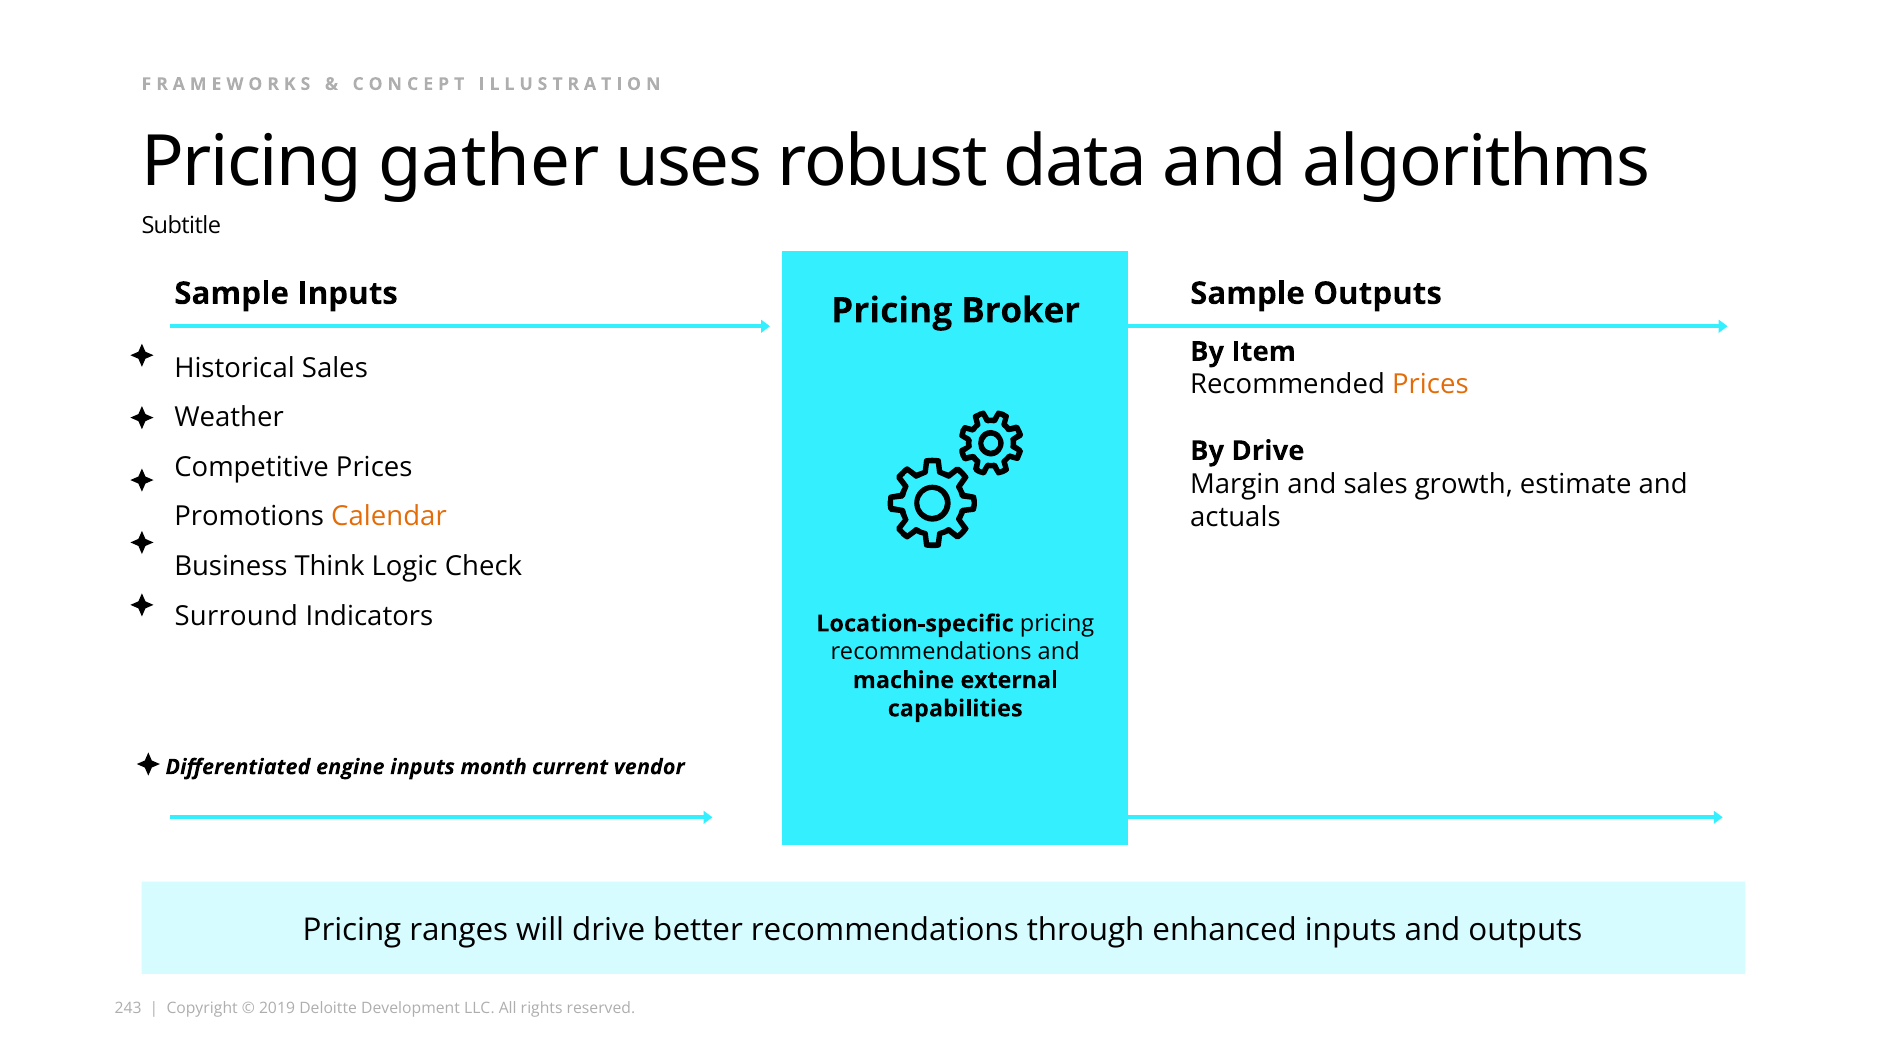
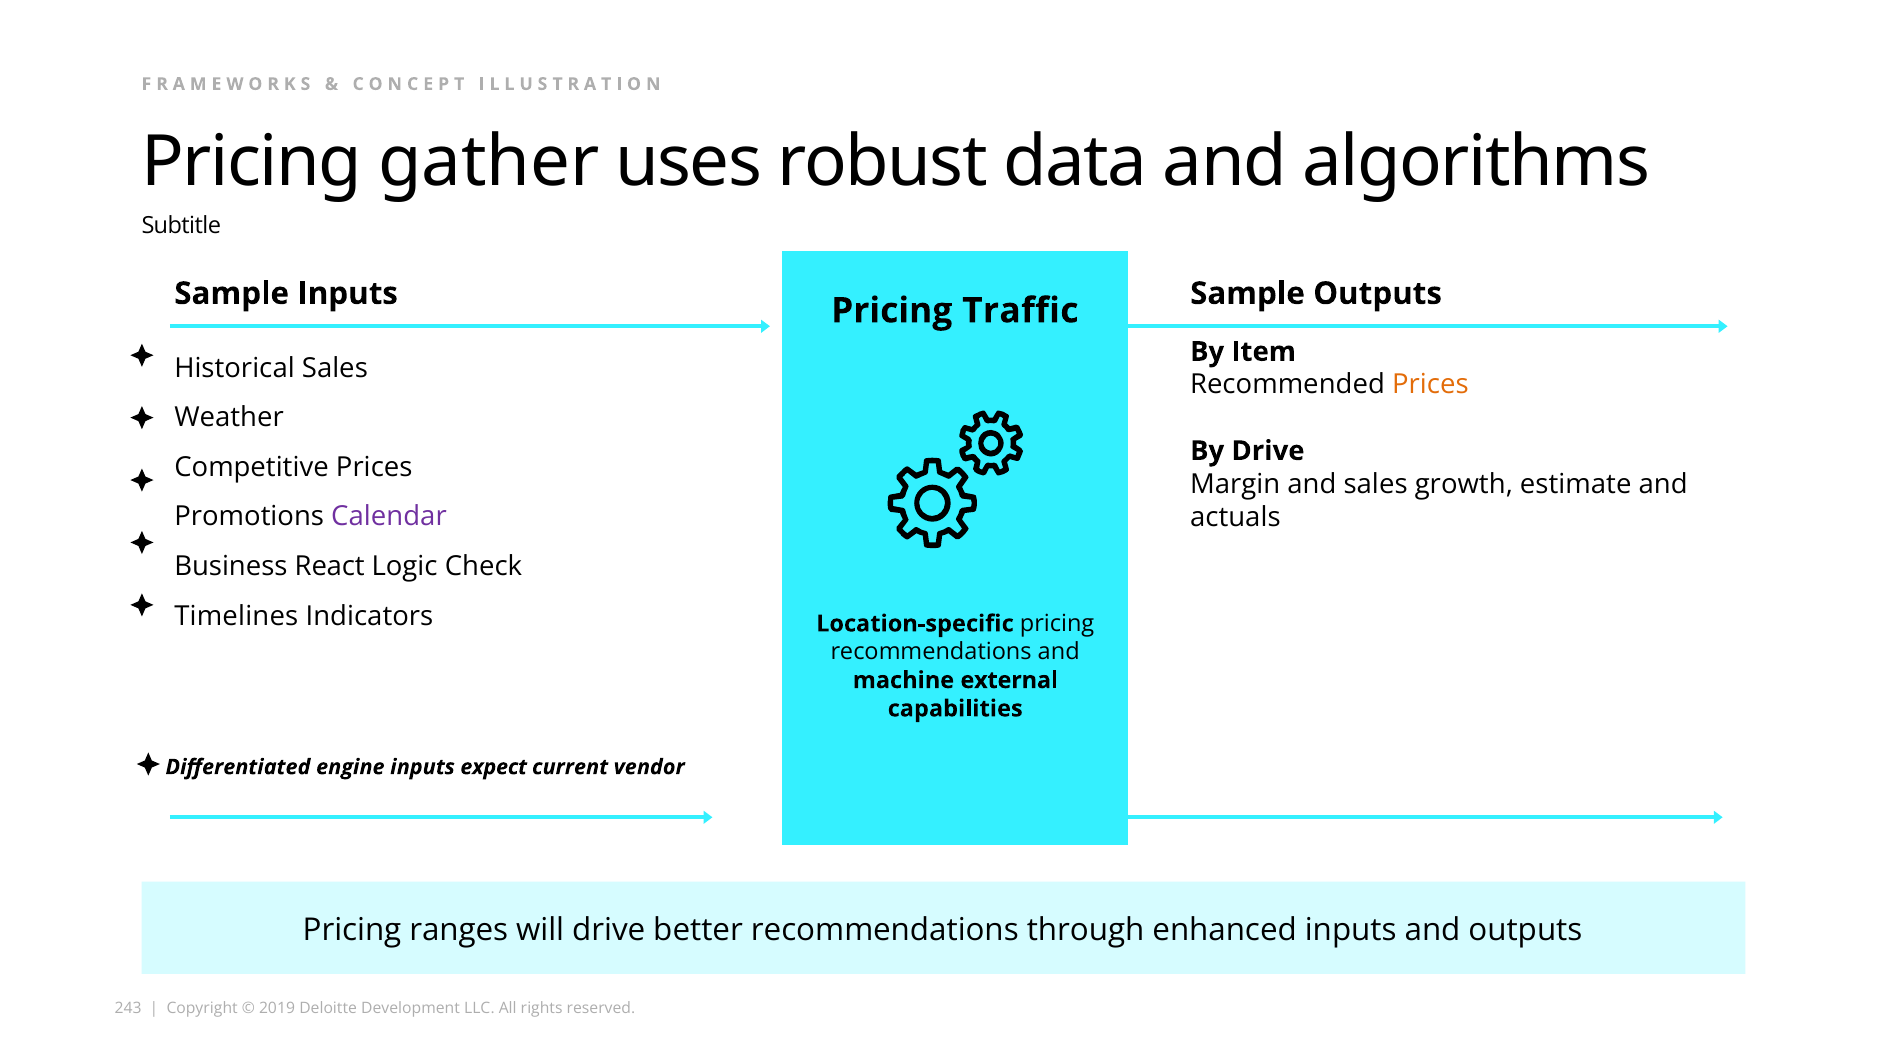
Broker: Broker -> Traffic
Calendar colour: orange -> purple
Think: Think -> React
Surround: Surround -> Timelines
month: month -> expect
